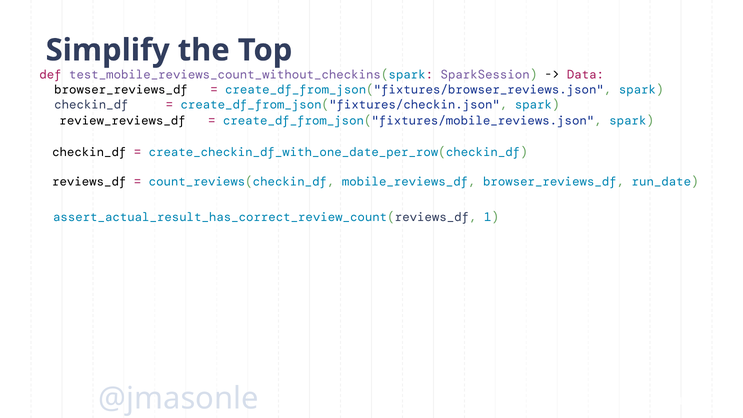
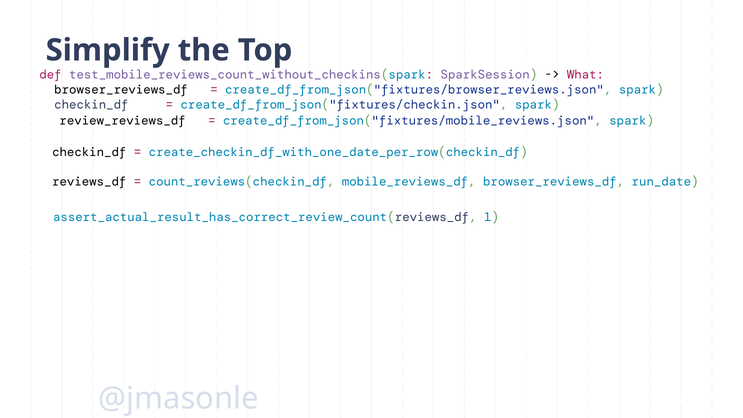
Data: Data -> What
